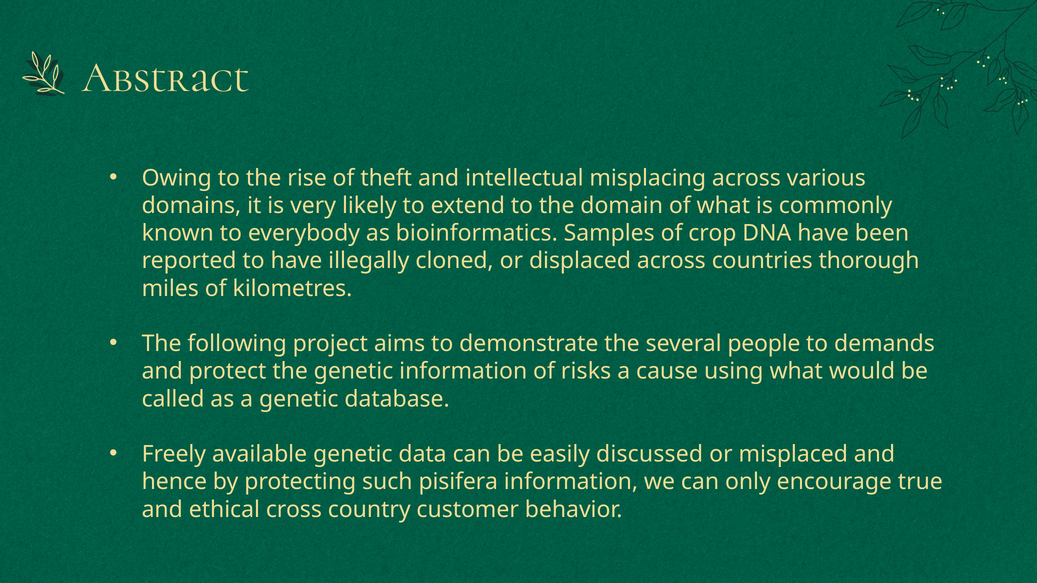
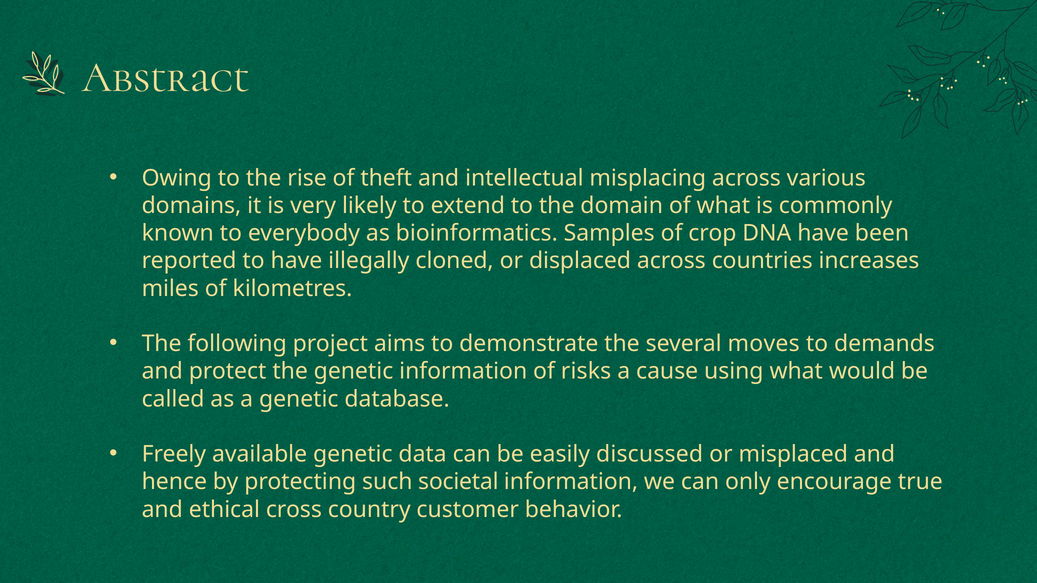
thorough: thorough -> increases
people: people -> moves
pisifera: pisifera -> societal
